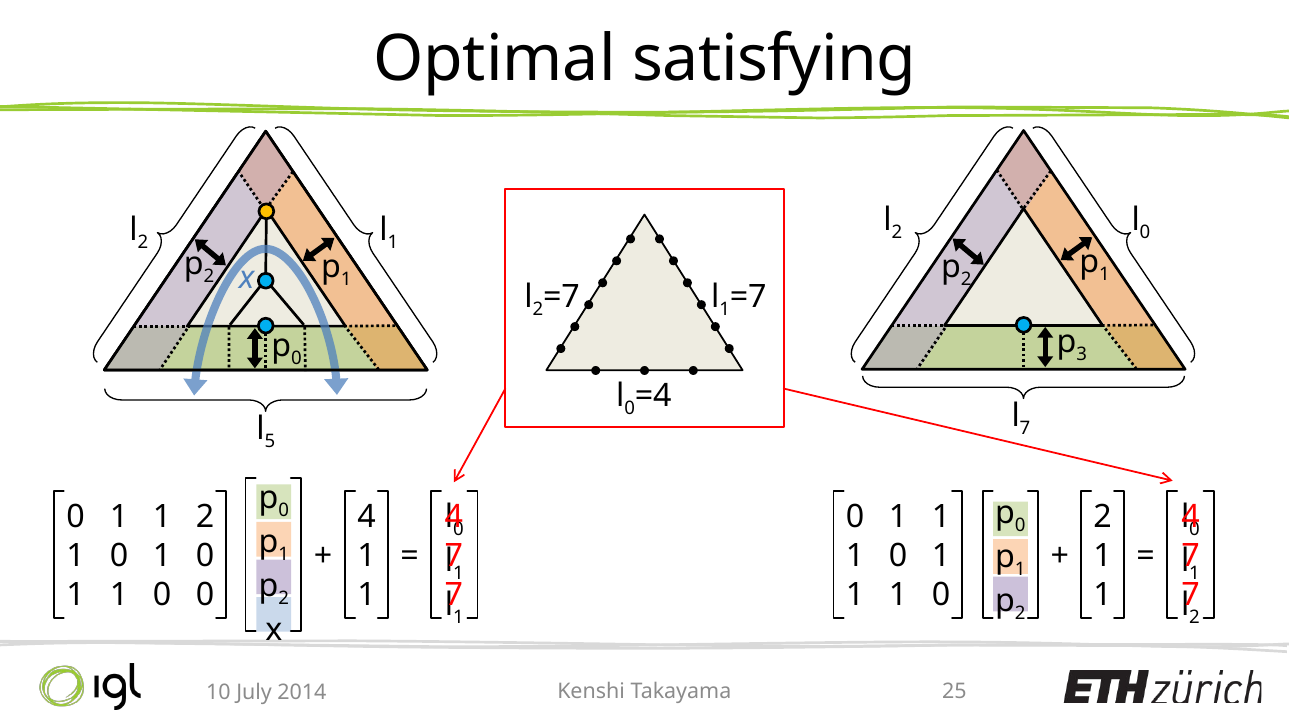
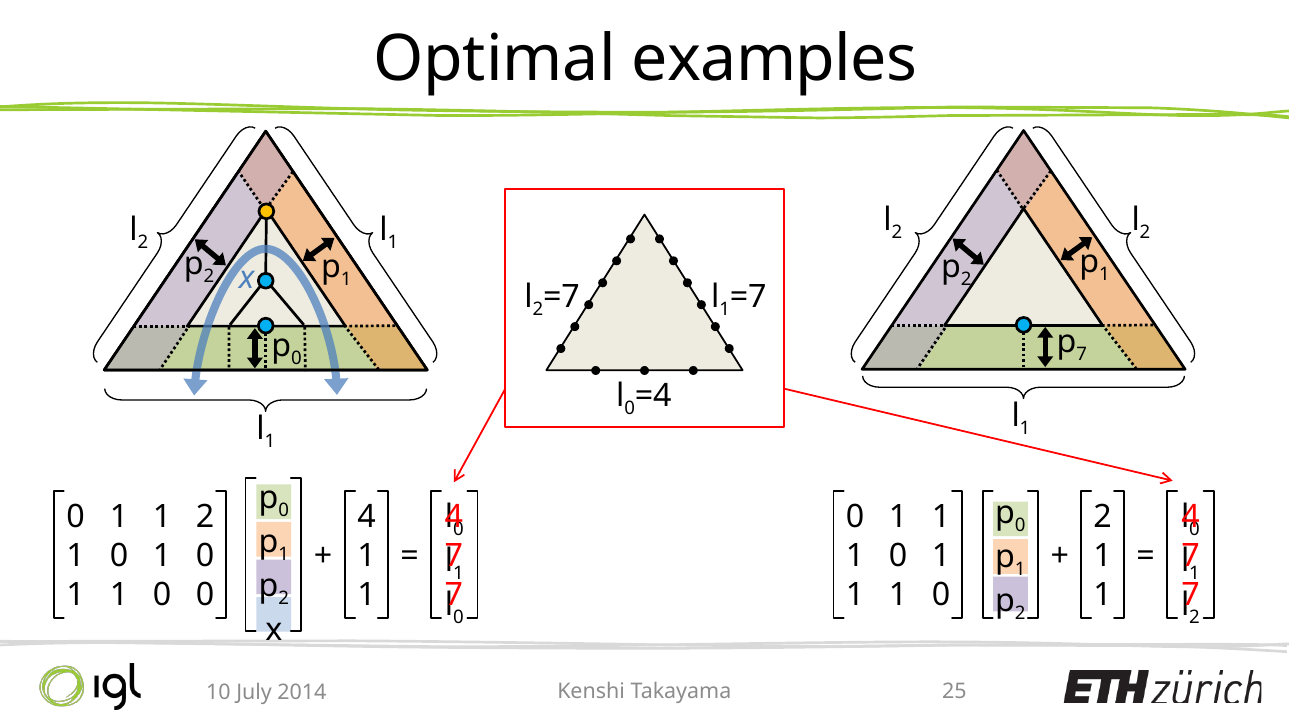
satisfying: satisfying -> examples
0 at (1145, 232): 0 -> 2
3 at (1082, 355): 3 -> 7
7 at (1025, 428): 7 -> 1
5 at (270, 441): 5 -> 1
1 at (458, 618): 1 -> 0
